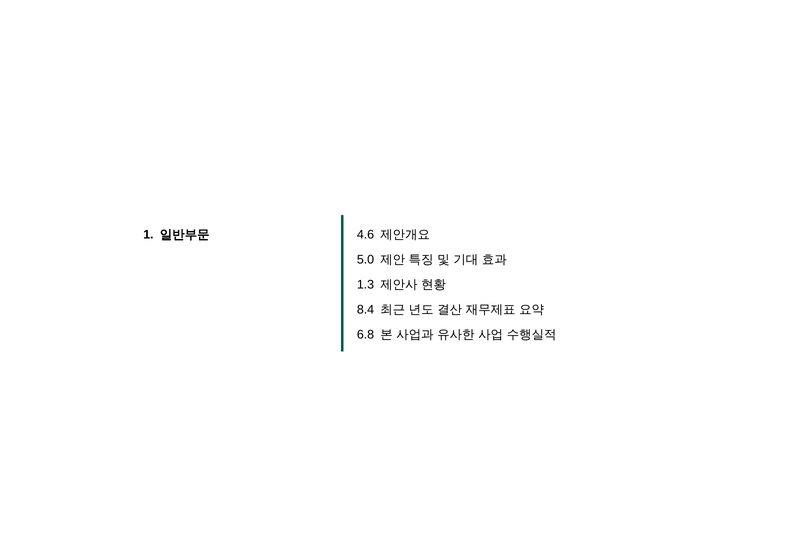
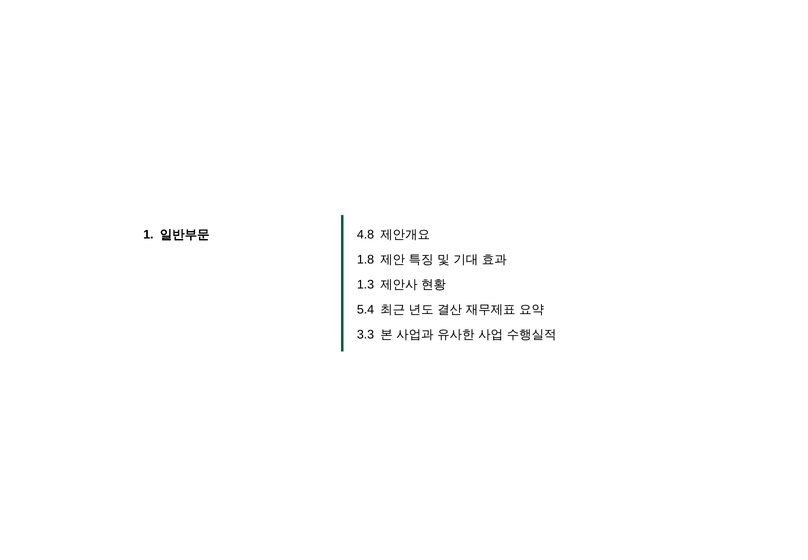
4.6: 4.6 -> 4.8
5.0: 5.0 -> 1.8
8.4: 8.4 -> 5.4
6.8: 6.8 -> 3.3
